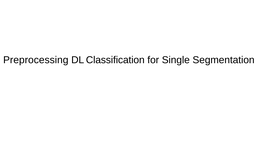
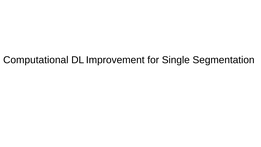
Preprocessing: Preprocessing -> Computational
Classiﬁcation: Classiﬁcation -> Improvement
